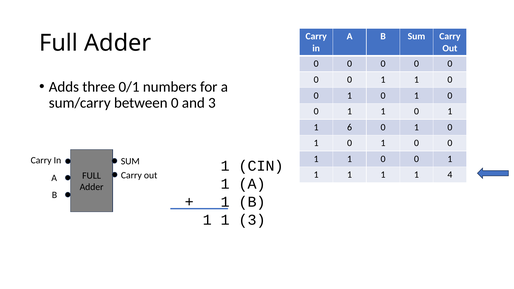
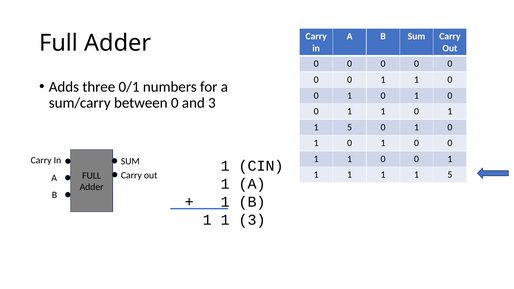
6 at (350, 127): 6 -> 5
1 1 1 4: 4 -> 5
